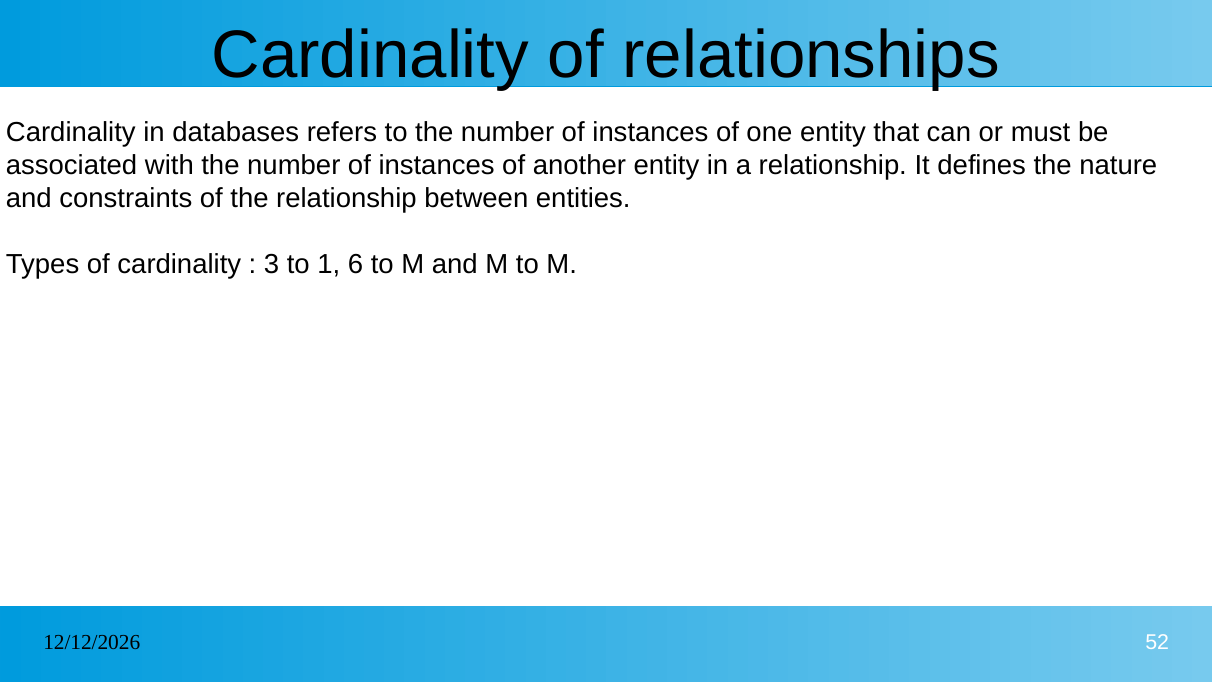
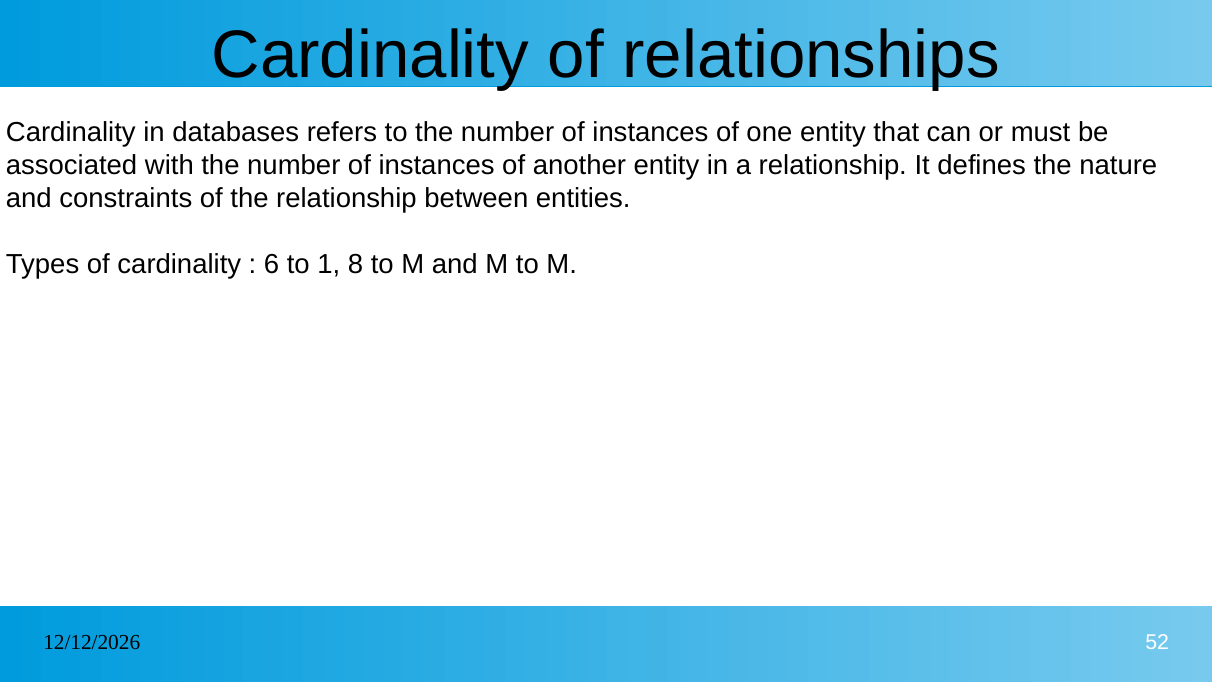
3: 3 -> 6
6: 6 -> 8
